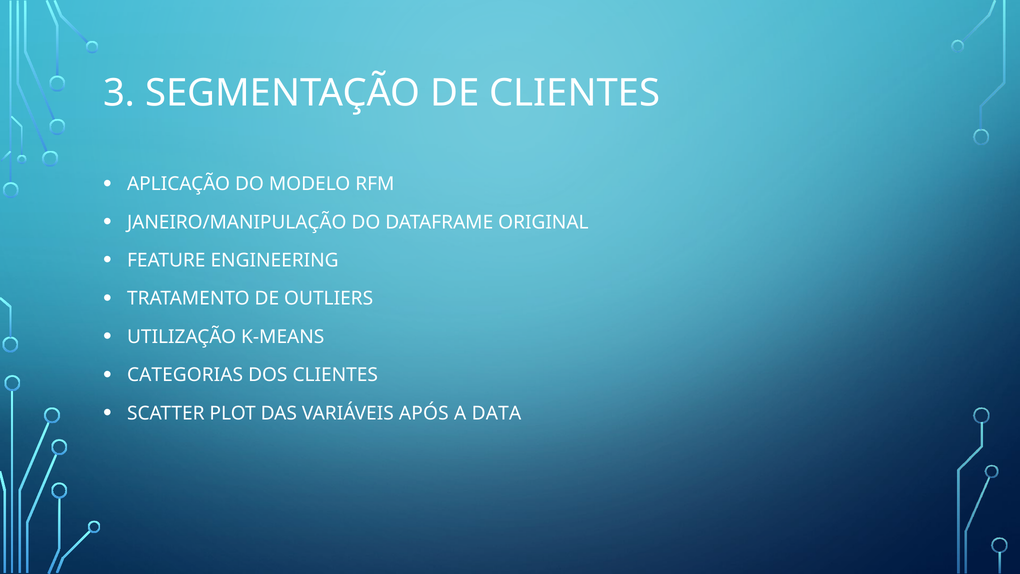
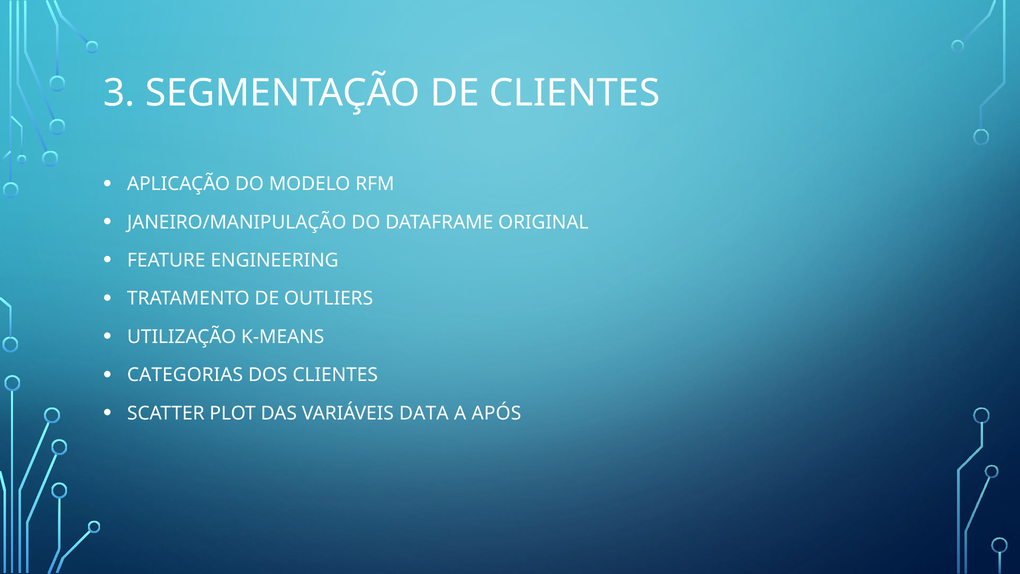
APÓS: APÓS -> DATA
DATA: DATA -> APÓS
